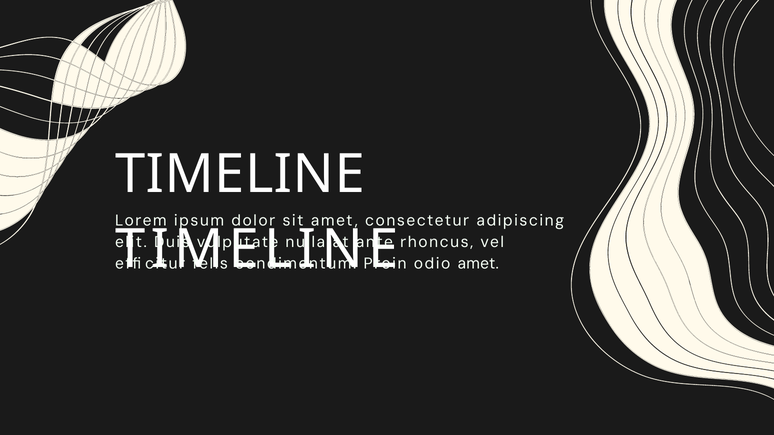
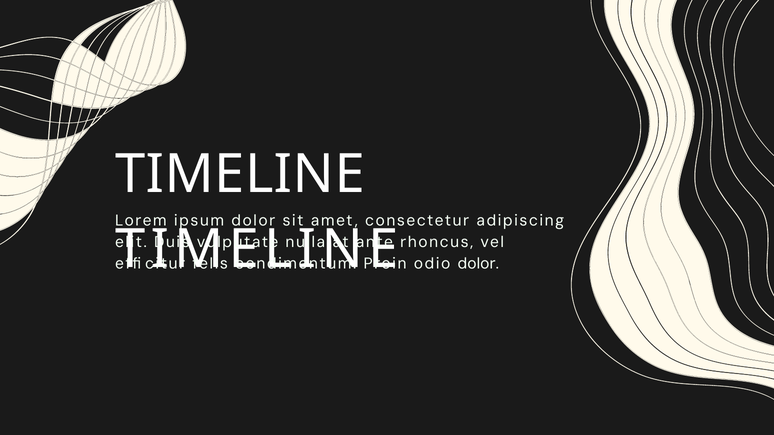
odio amet: amet -> dolor
